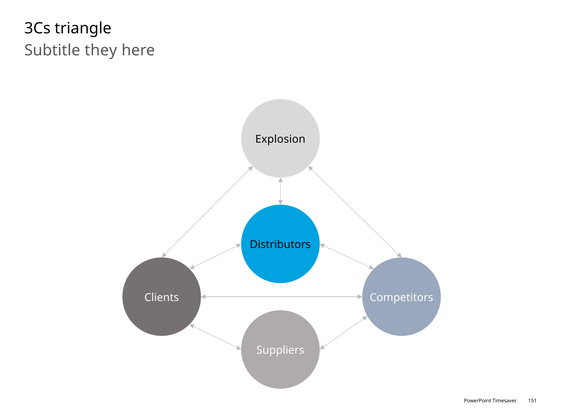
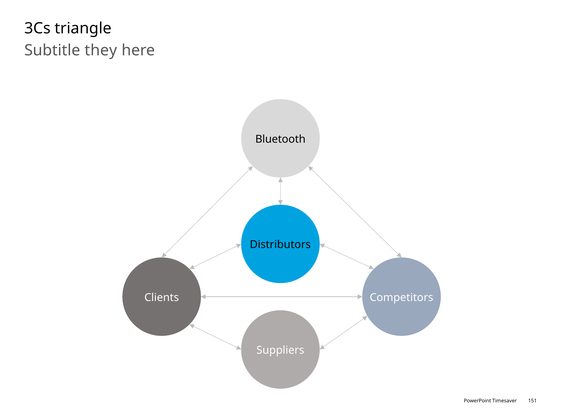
Explosion: Explosion -> Bluetooth
